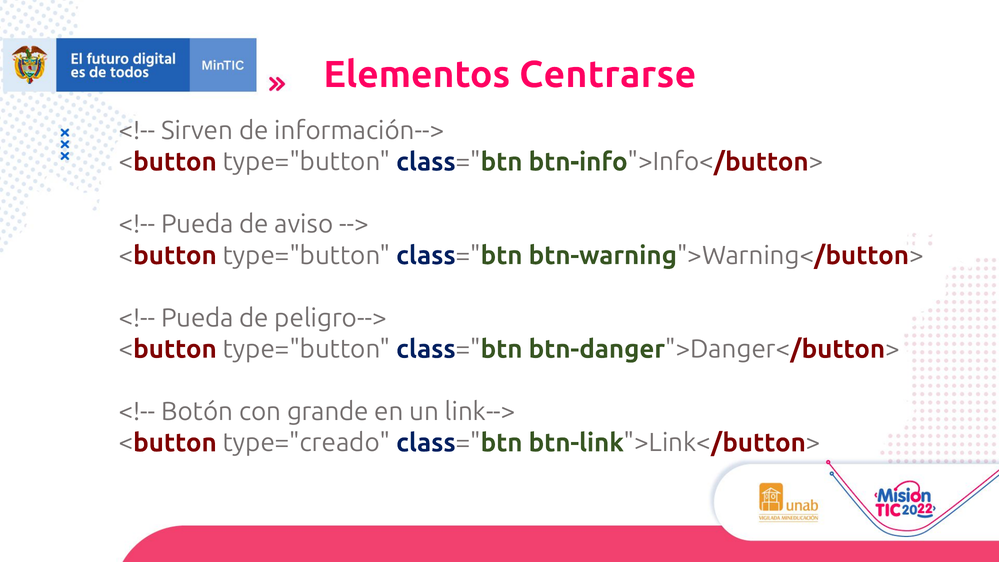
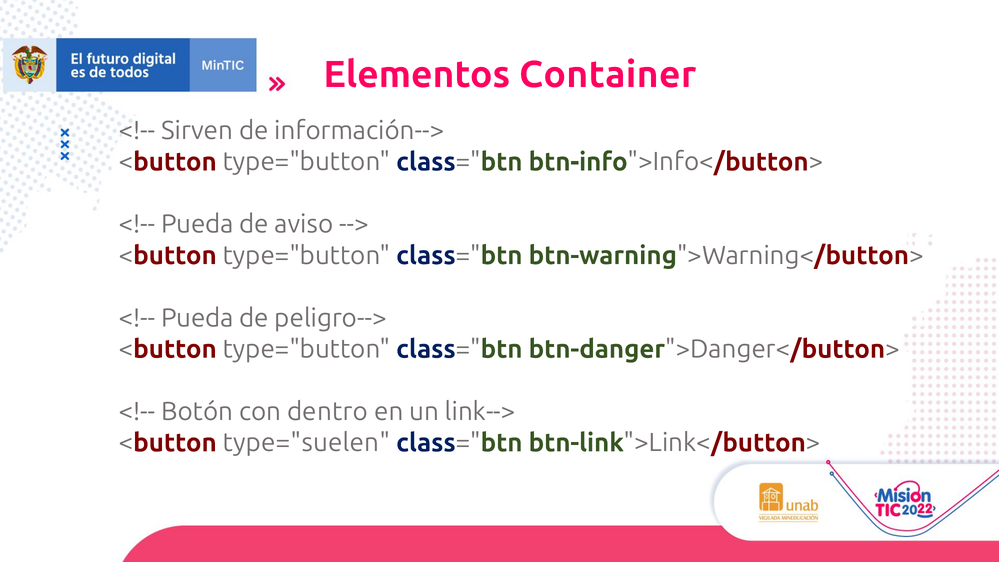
Centrarse: Centrarse -> Container
grande: grande -> dentro
type="creado: type="creado -> type="suelen
